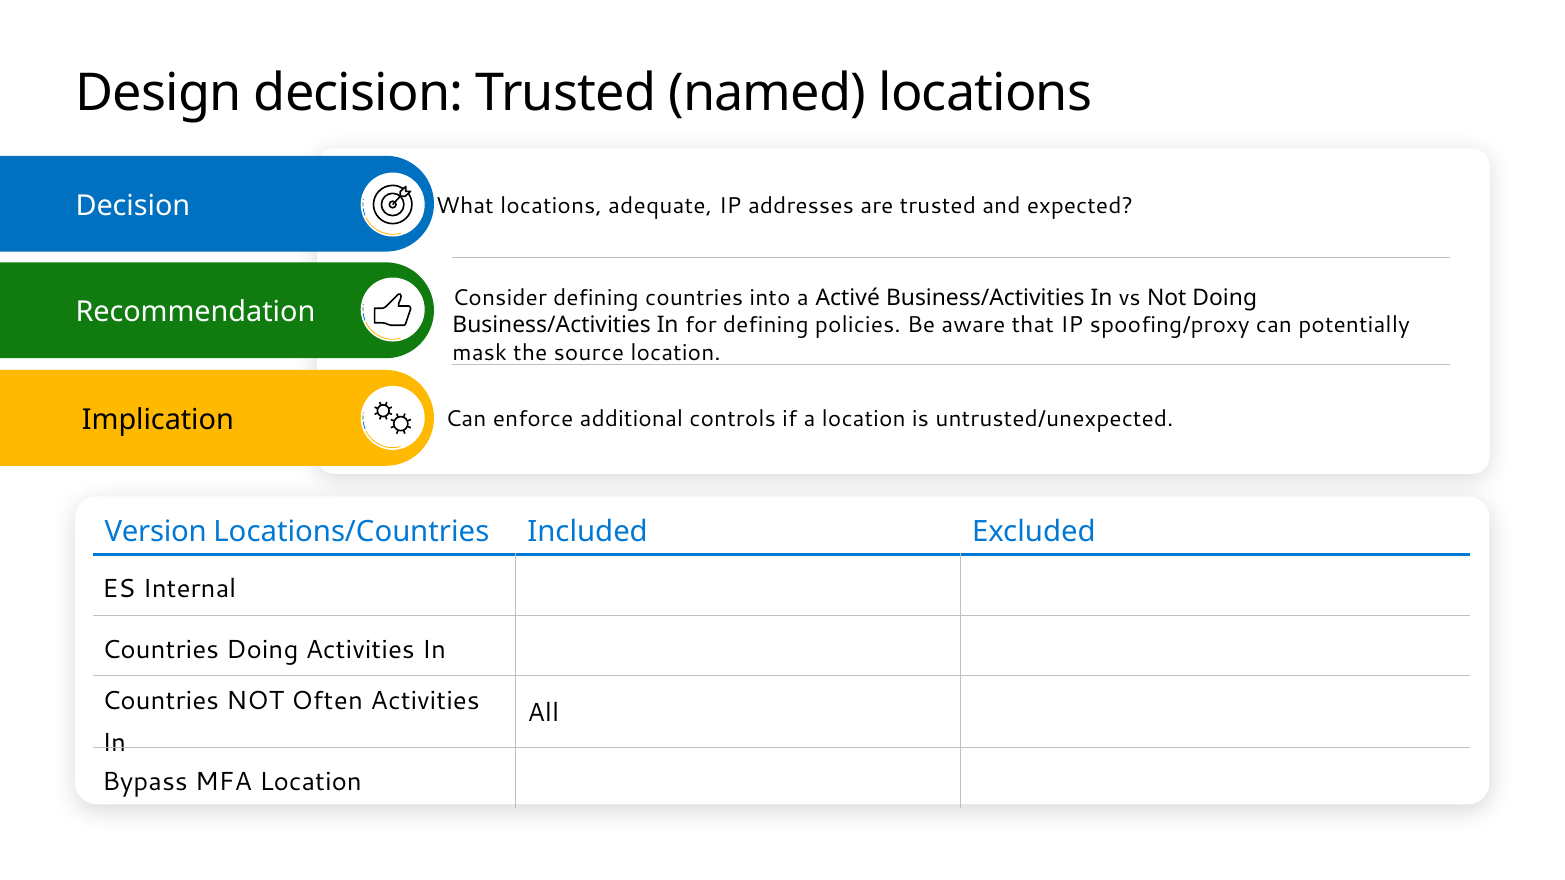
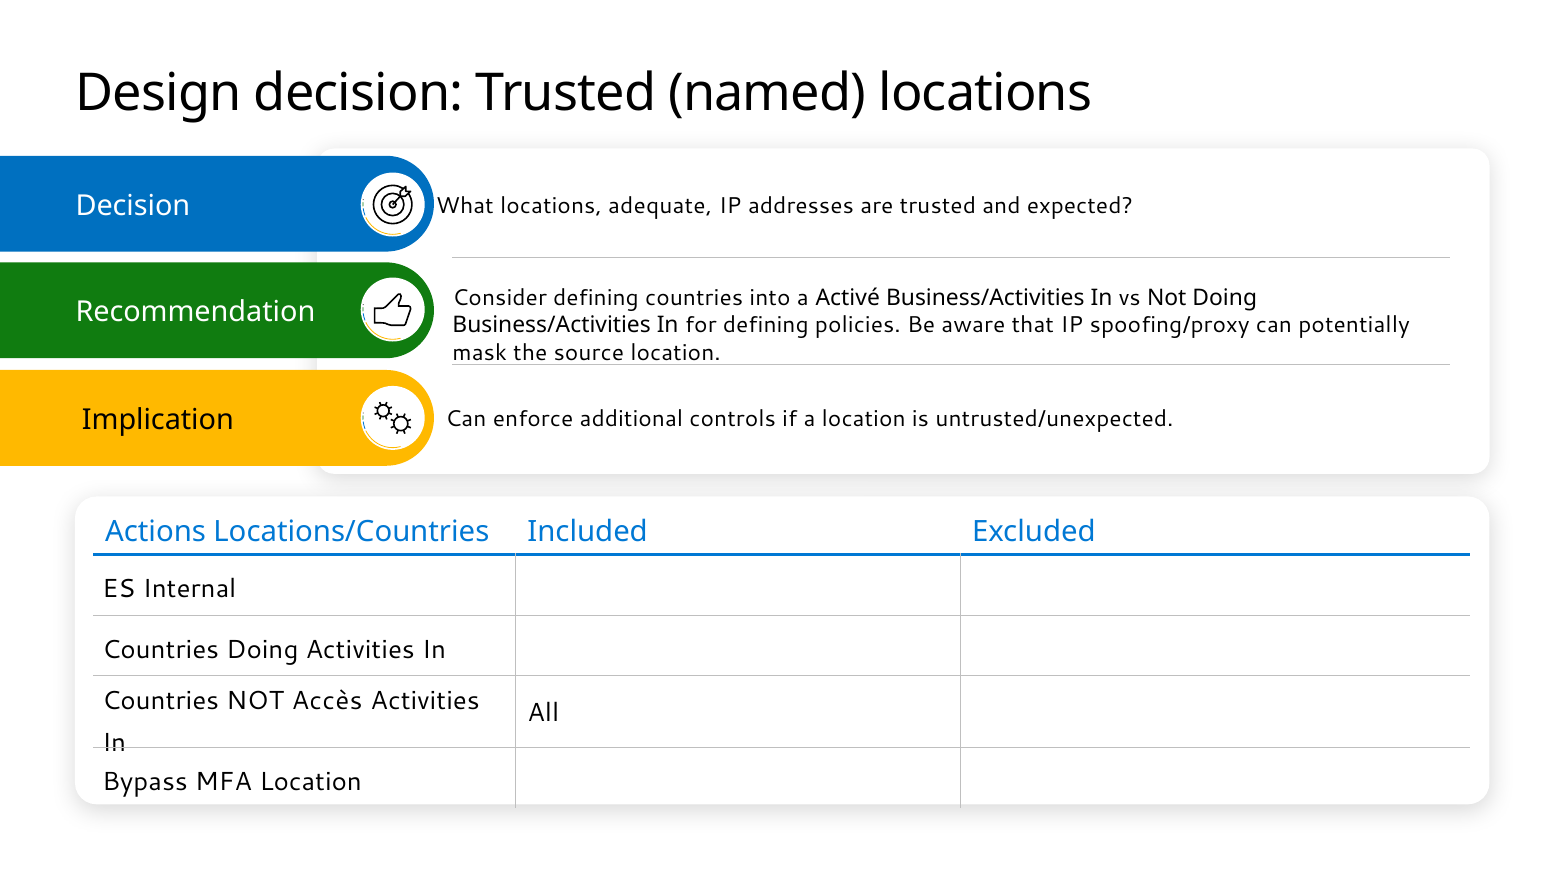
Version: Version -> Actions
Often: Often -> Accès
